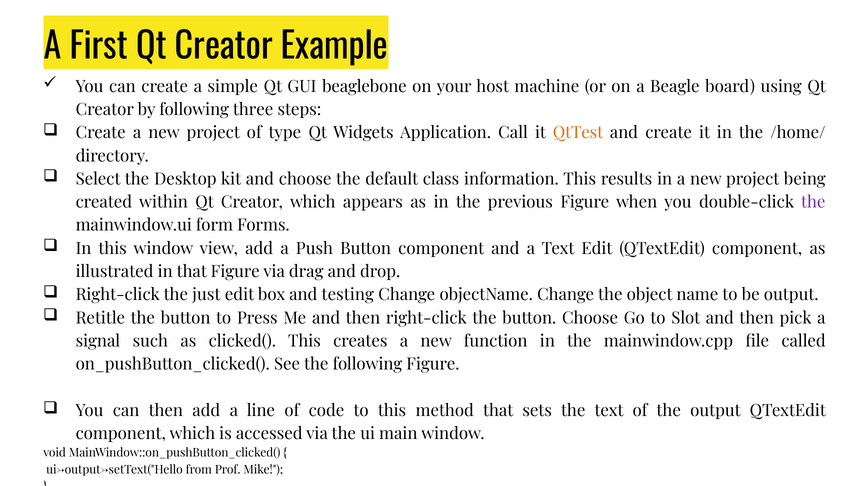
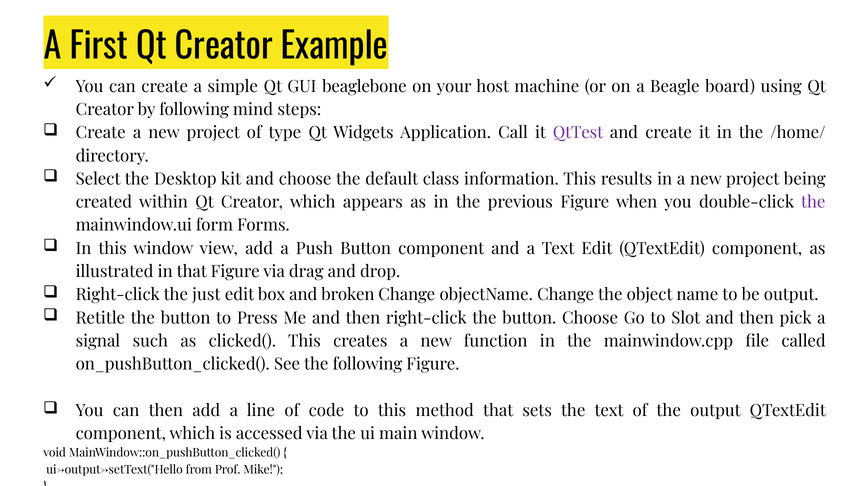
three: three -> mind
QtTest colour: orange -> purple
testing: testing -> broken
